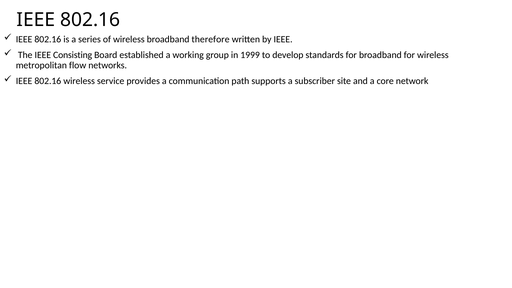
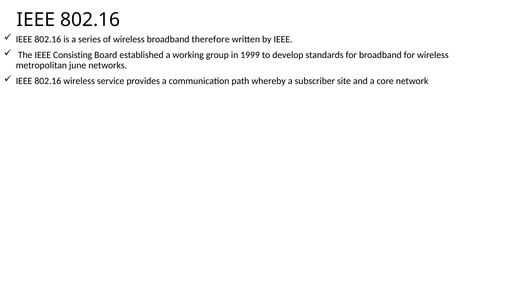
flow: flow -> june
supports: supports -> whereby
